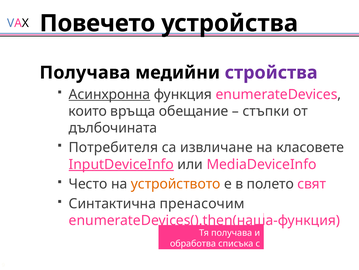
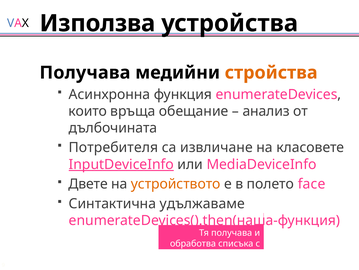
Повечето: Повечето -> Използва
стройства colour: purple -> orange
Асинхронна underline: present -> none
стъпки: стъпки -> анализ
Често: Често -> Двете
свят: свят -> face
пренасочим: пренасочим -> удължаваме
